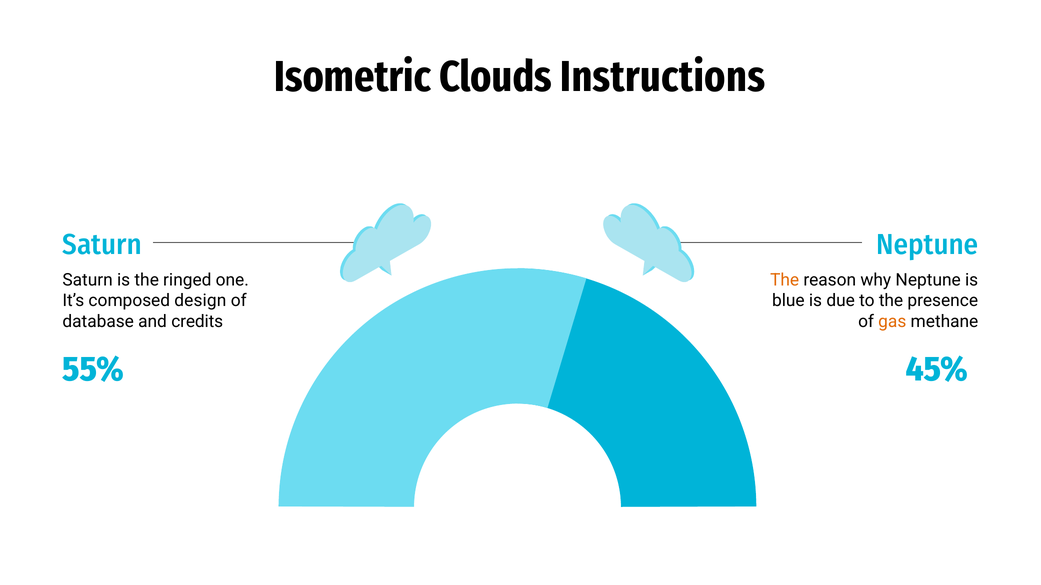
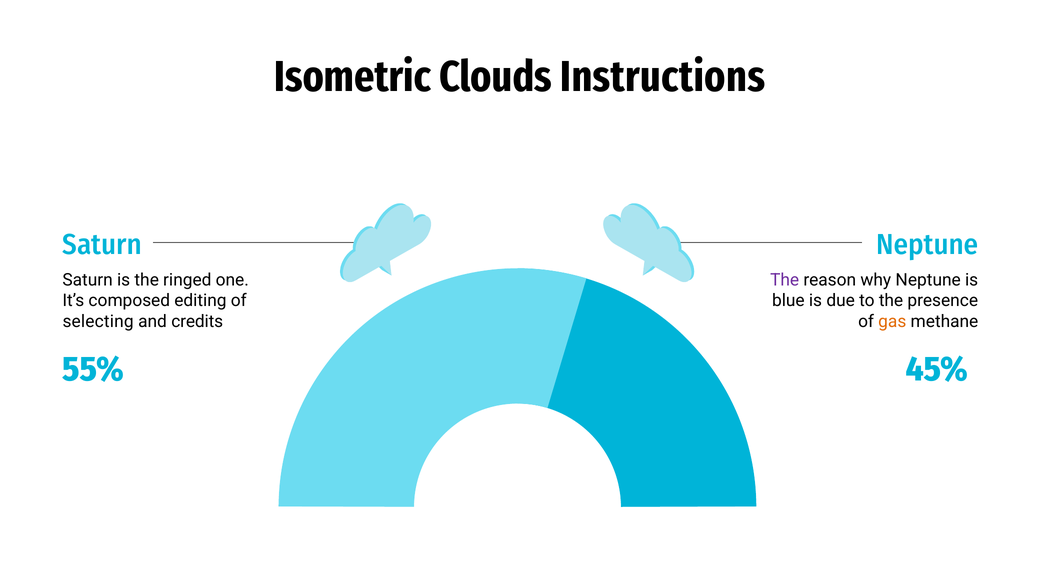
The at (785, 280) colour: orange -> purple
design: design -> editing
database: database -> selecting
